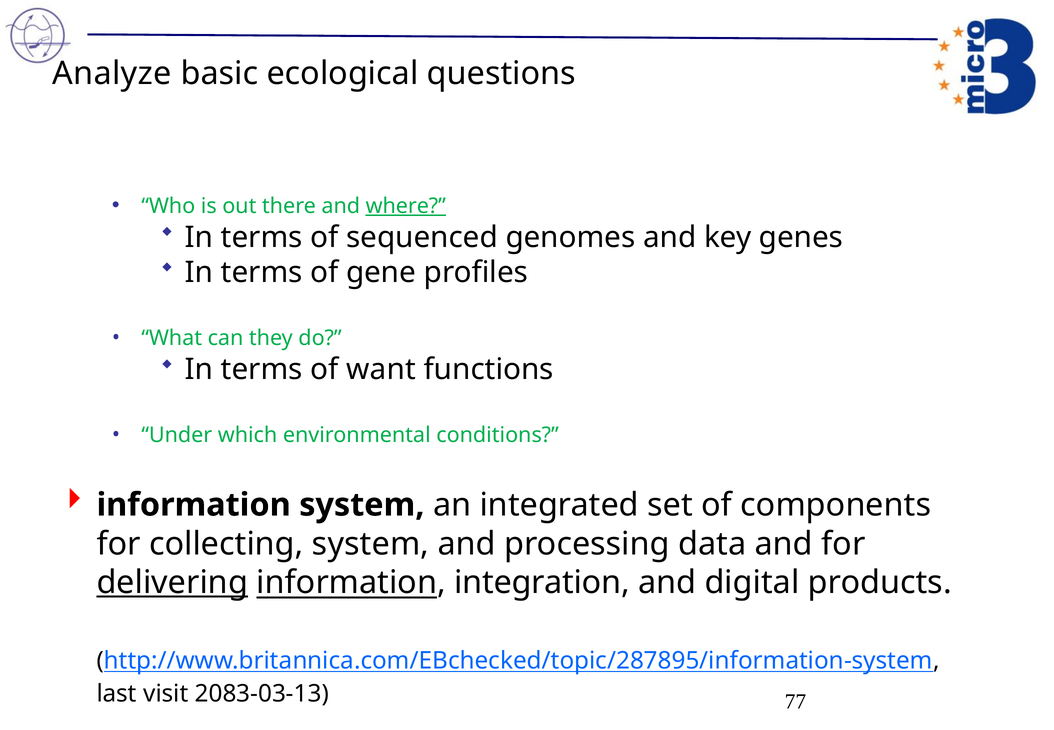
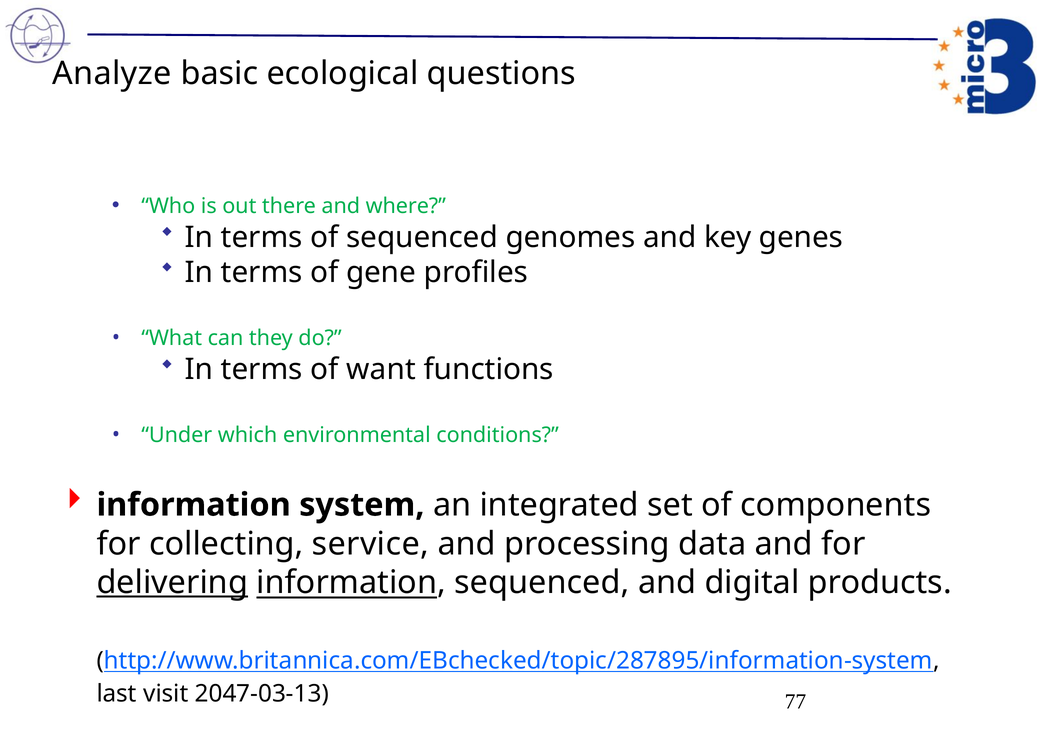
where underline: present -> none
collecting system: system -> service
information integration: integration -> sequenced
2083-03-13: 2083-03-13 -> 2047-03-13
